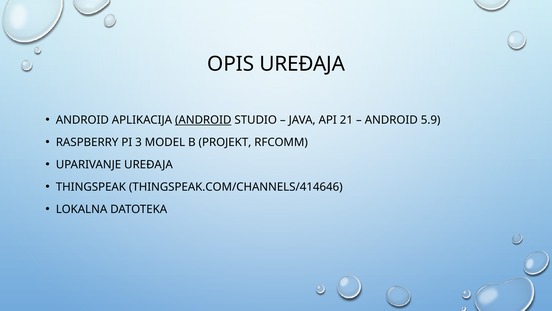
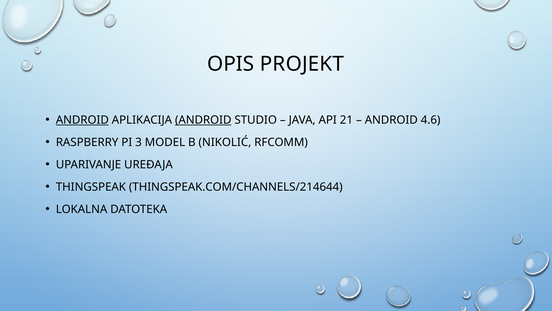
OPIS UREĐAJA: UREĐAJA -> PROJEKT
ANDROID at (82, 120) underline: none -> present
5.9: 5.9 -> 4.6
PROJEKT: PROJEKT -> NIKOLIĆ
THINGSPEAK.COM/CHANNELS/414646: THINGSPEAK.COM/CHANNELS/414646 -> THINGSPEAK.COM/CHANNELS/214644
